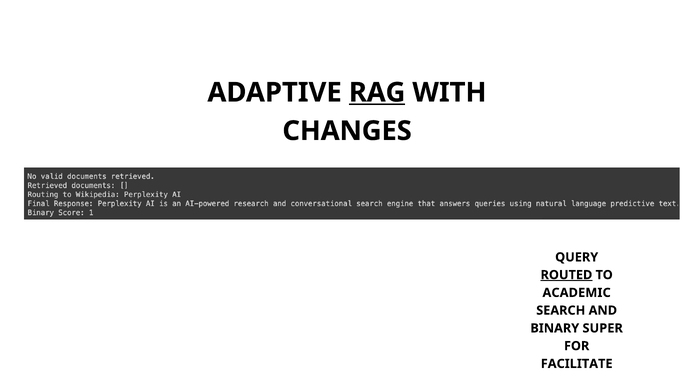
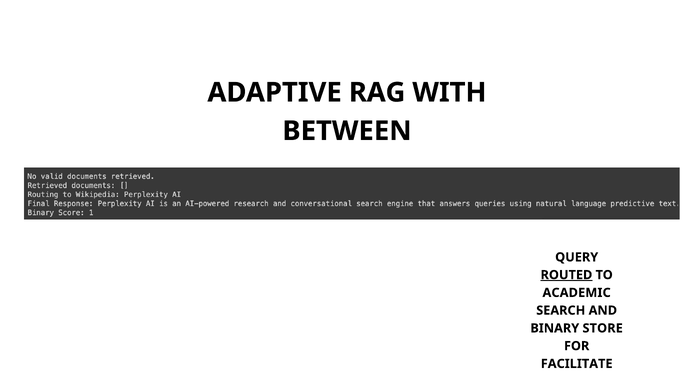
RAG underline: present -> none
CHANGES: CHANGES -> BETWEEN
SUPER: SUPER -> STORE
